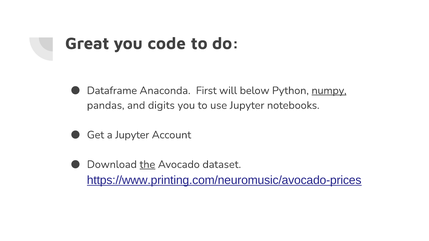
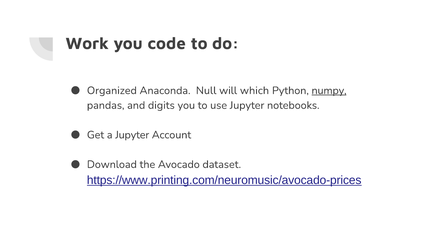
Great: Great -> Work
Dataframe: Dataframe -> Organized
First: First -> Null
below: below -> which
the underline: present -> none
